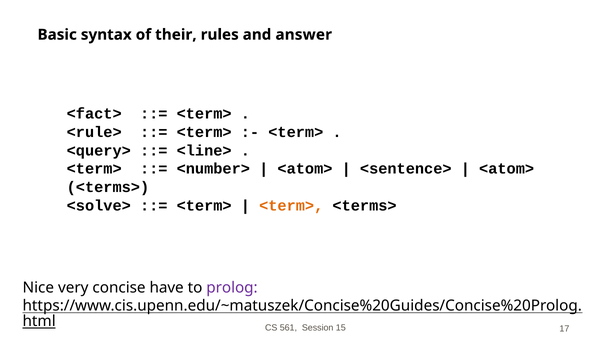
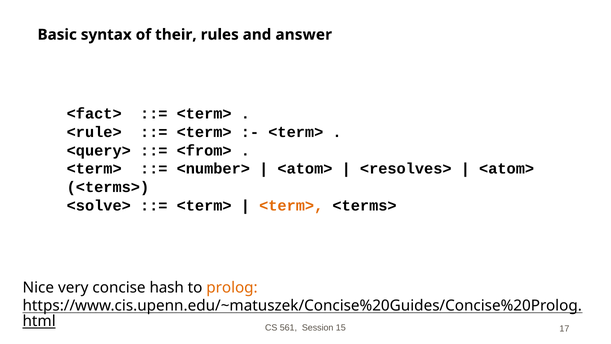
<line>: <line> -> <from>
<sentence>: <sentence> -> <resolves>
have: have -> hash
prolog colour: purple -> orange
